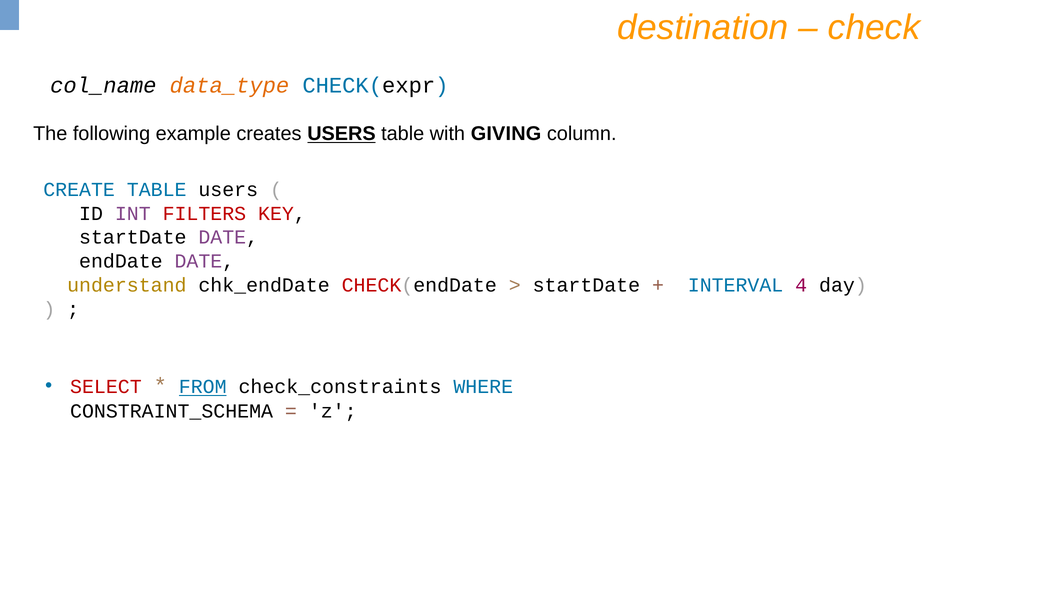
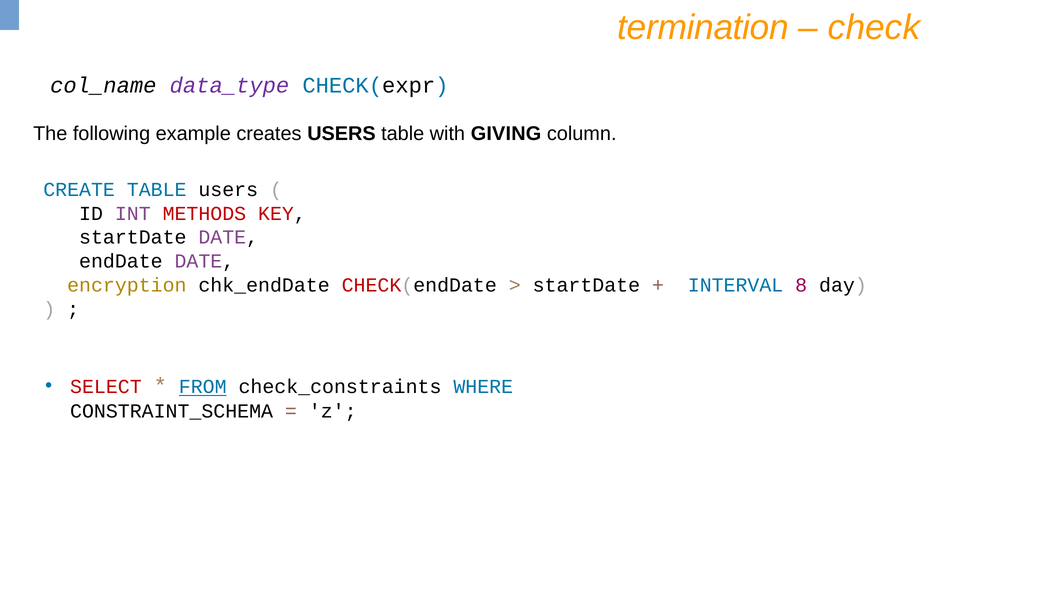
destination: destination -> termination
data_type colour: orange -> purple
USERS at (341, 134) underline: present -> none
FILTERS: FILTERS -> METHODS
understand: understand -> encryption
4: 4 -> 8
